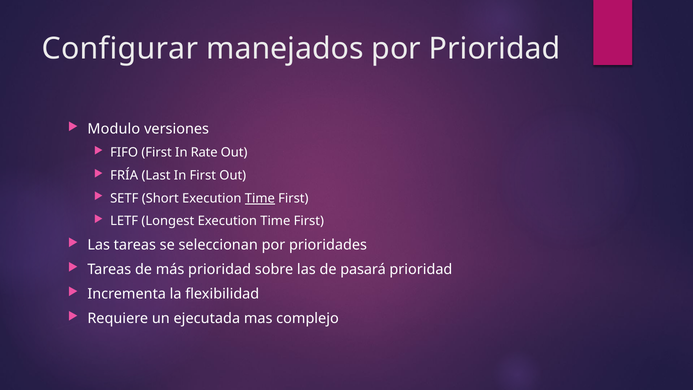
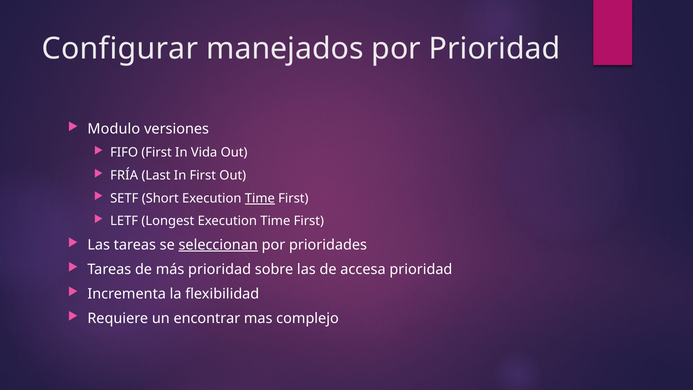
Rate: Rate -> Vida
seleccionan underline: none -> present
pasará: pasará -> accesa
ejecutada: ejecutada -> encontrar
